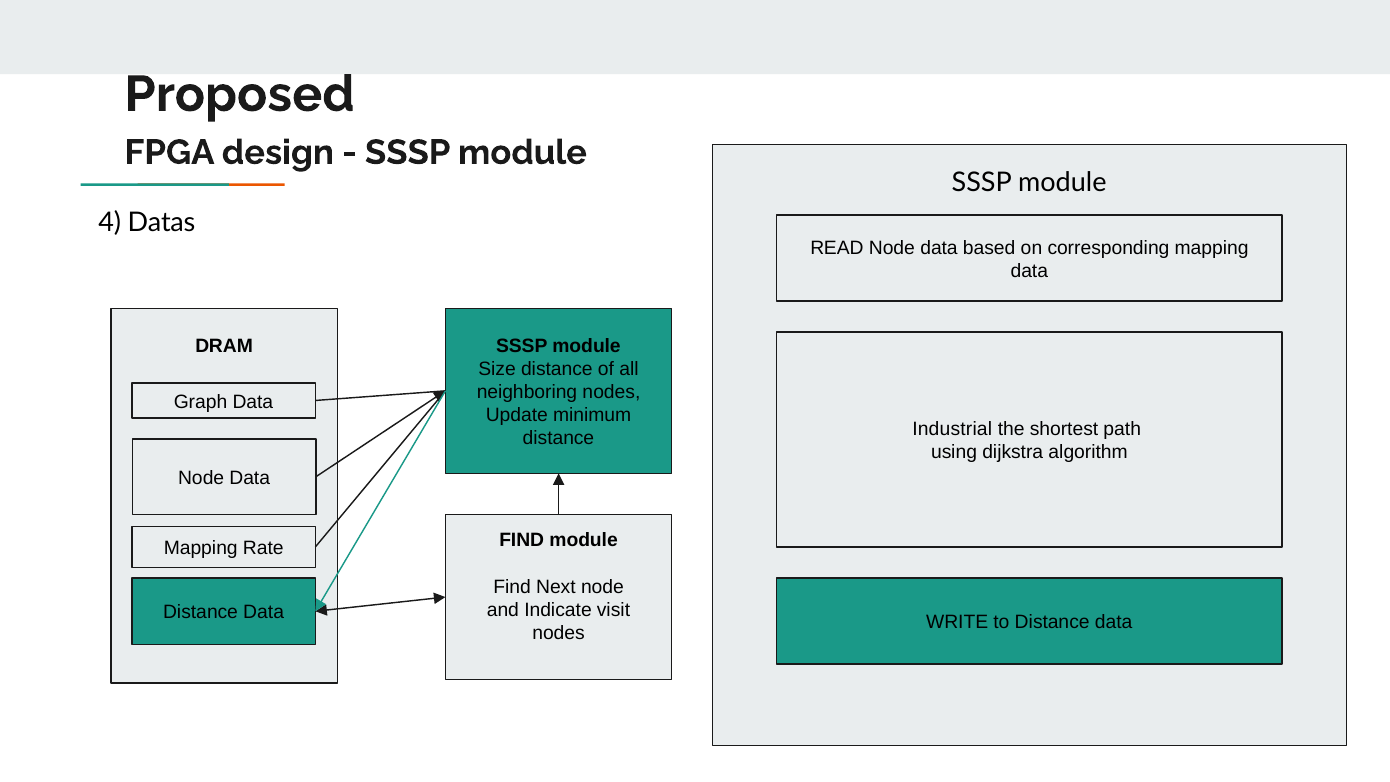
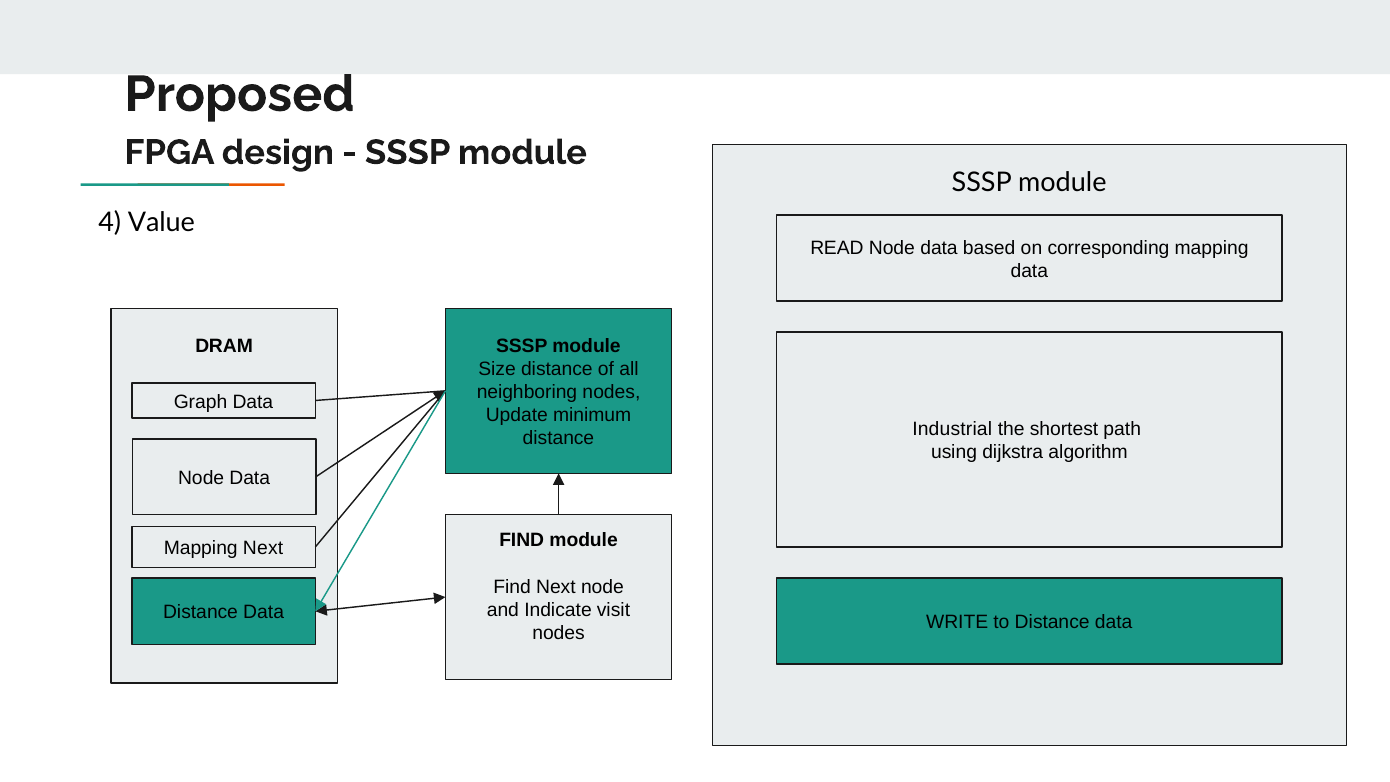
Datas: Datas -> Value
Mapping Rate: Rate -> Next
